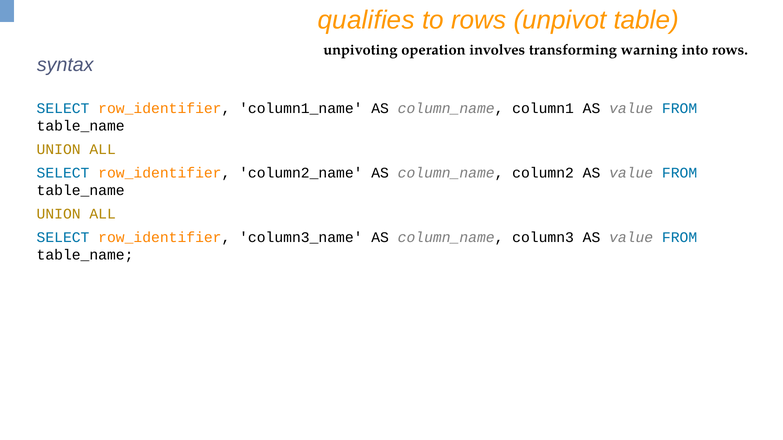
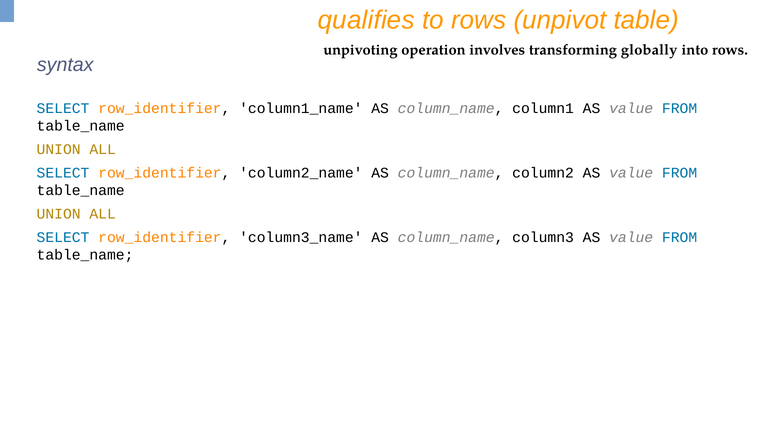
warning: warning -> globally
